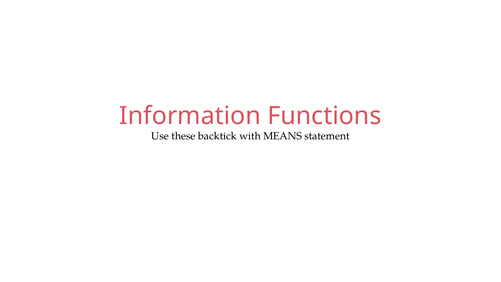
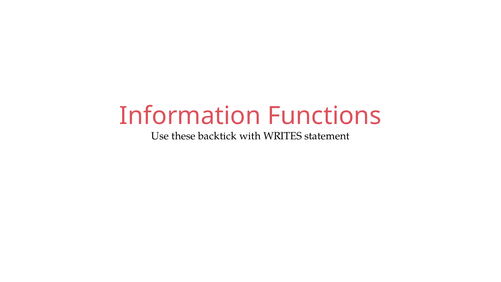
MEANS: MEANS -> WRITES
